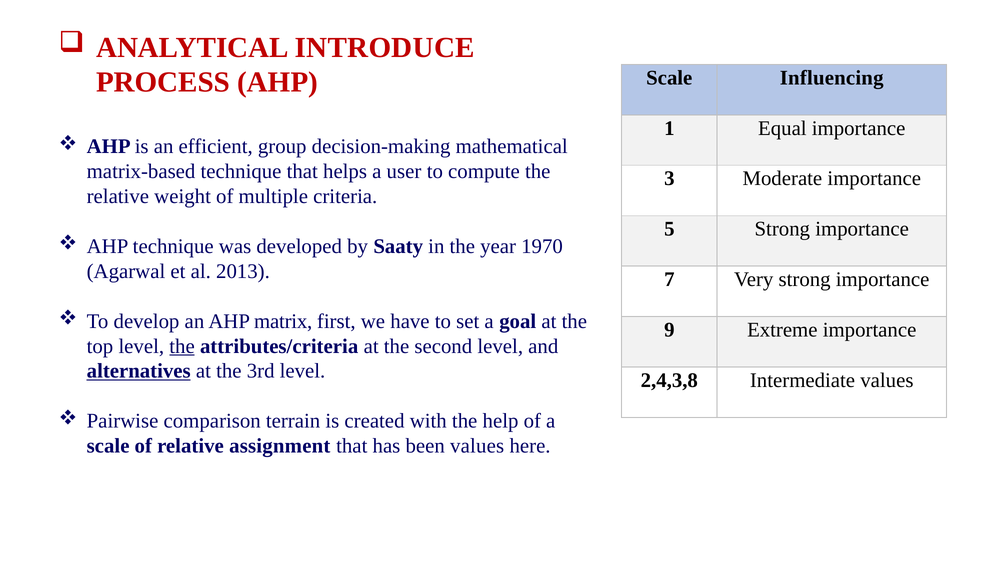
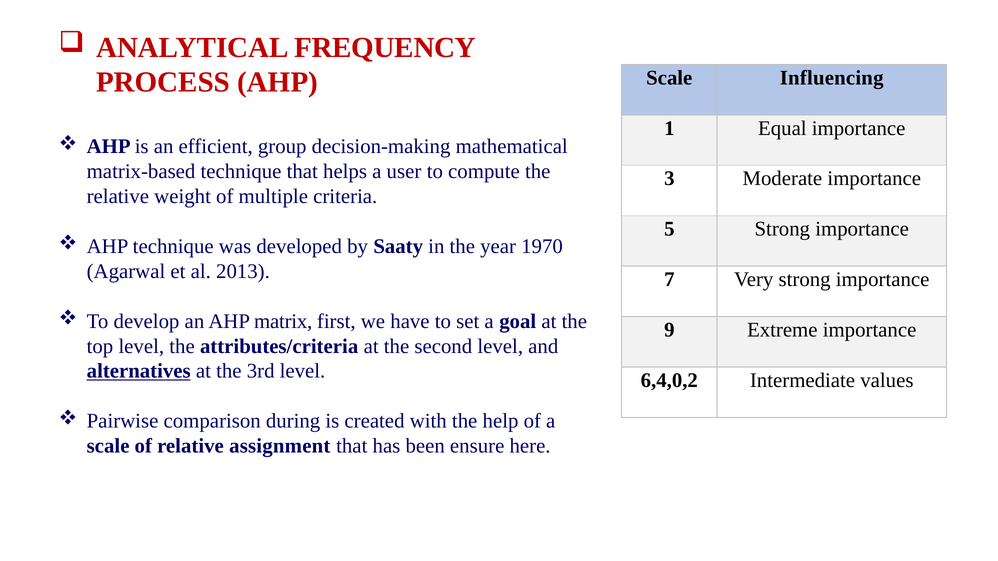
INTRODUCE: INTRODUCE -> FREQUENCY
the at (182, 346) underline: present -> none
2,4,3,8: 2,4,3,8 -> 6,4,0,2
terrain: terrain -> during
been values: values -> ensure
